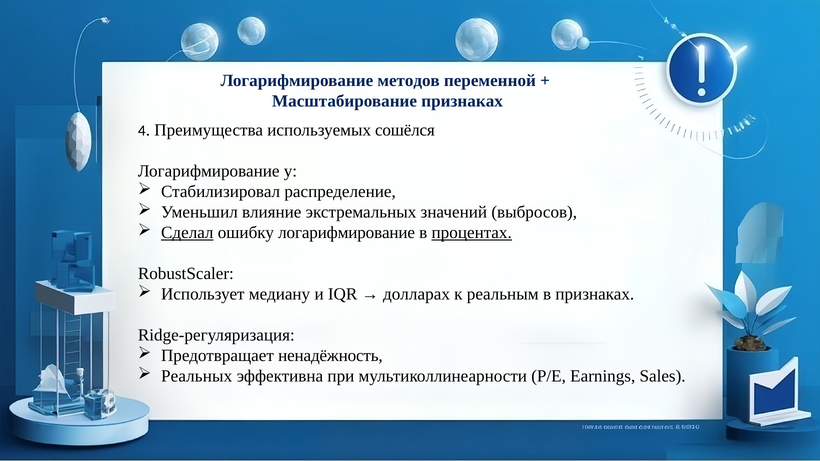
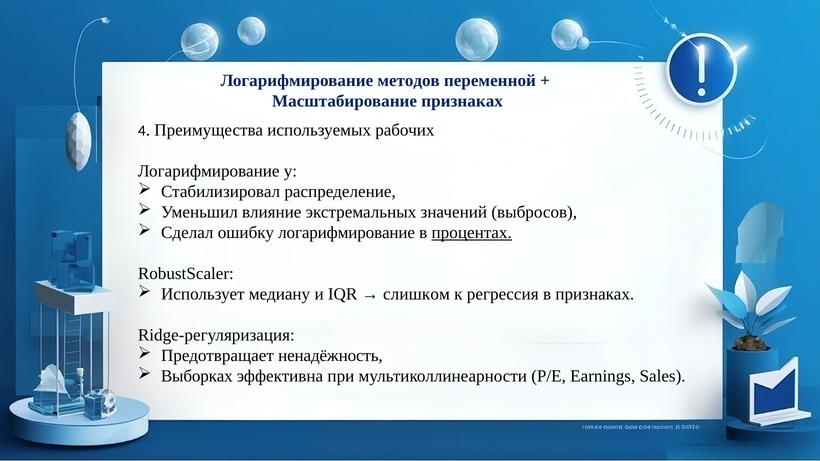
сошёлся: сошёлся -> рабочих
Сделал underline: present -> none
долларах: долларах -> слишком
реальным: реальным -> регрессия
Реальных: Реальных -> Выборках
